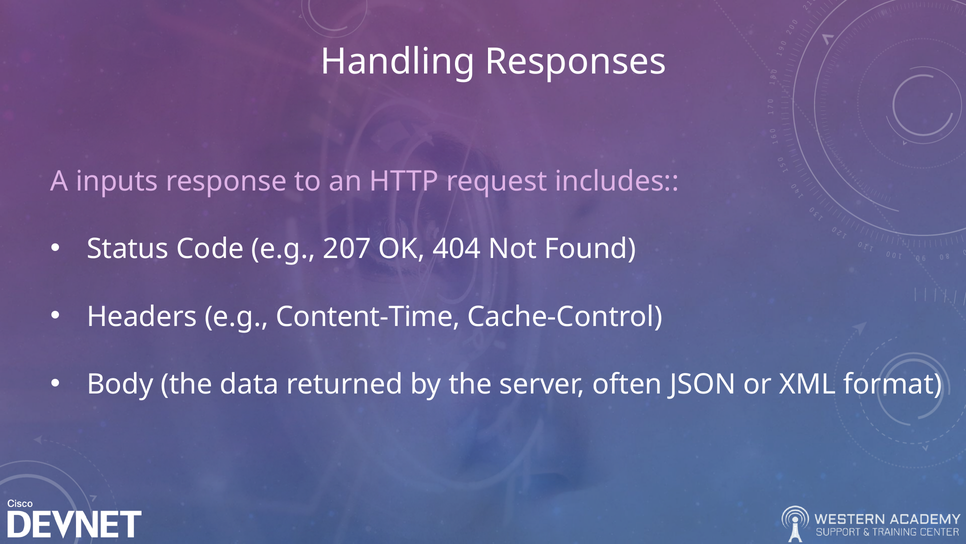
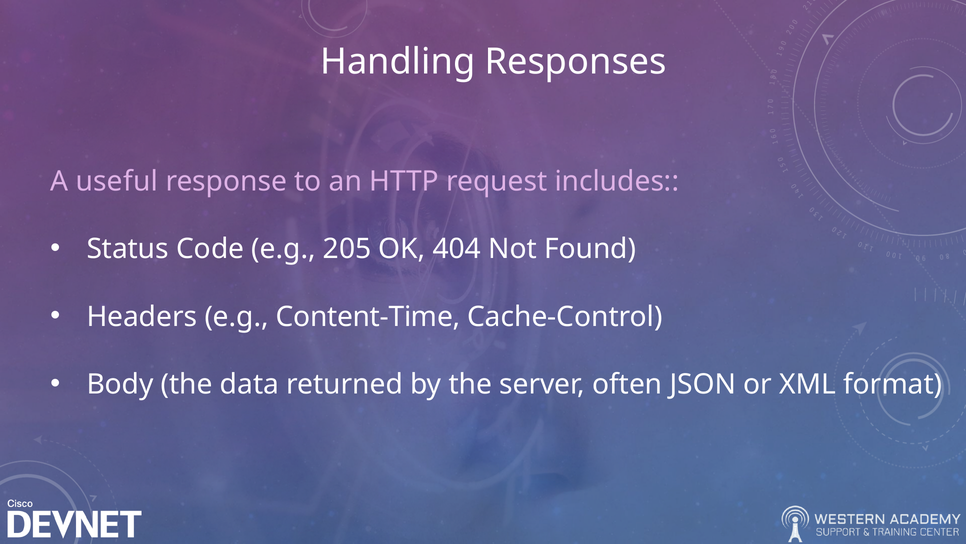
inputs: inputs -> useful
207: 207 -> 205
